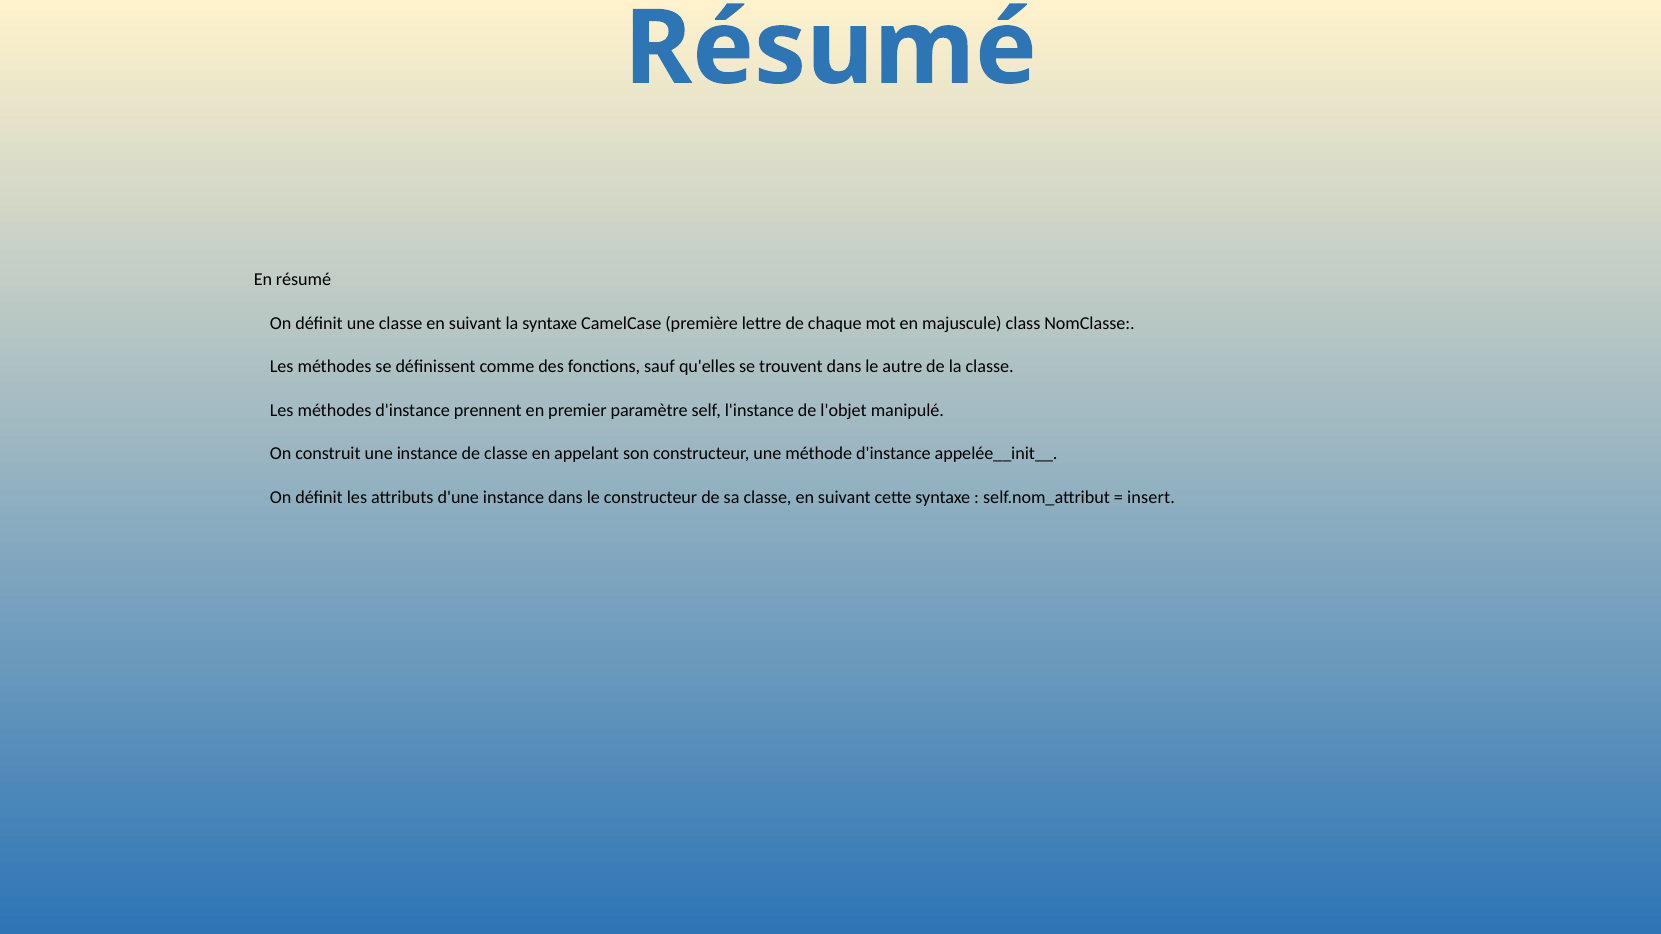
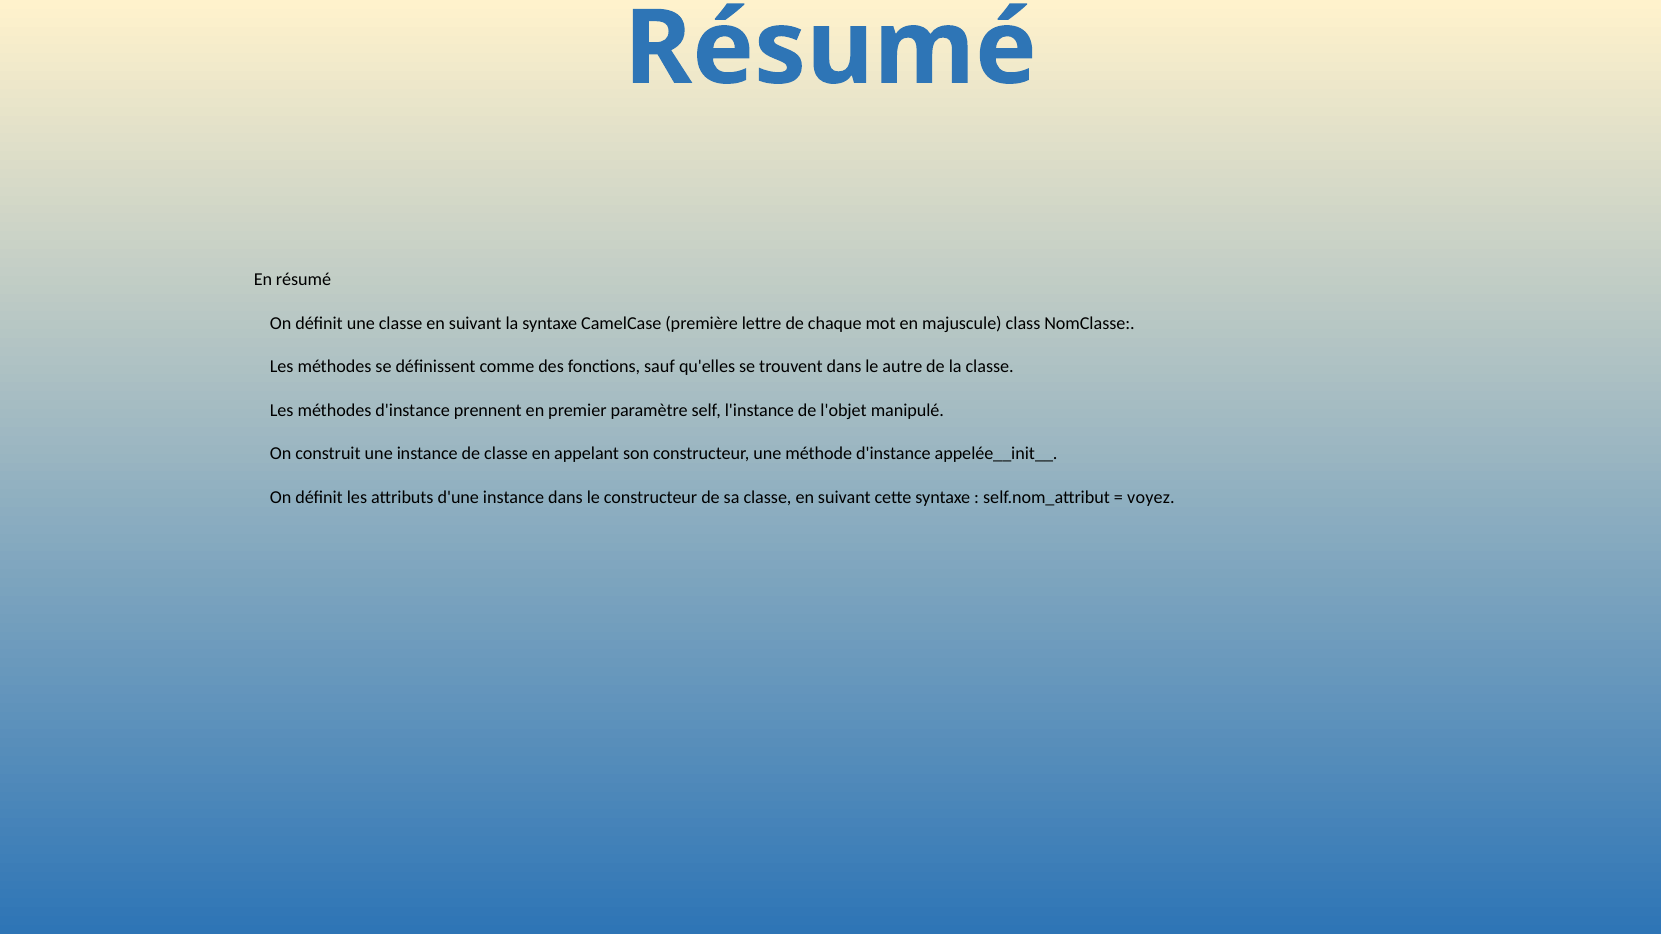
insert: insert -> voyez
